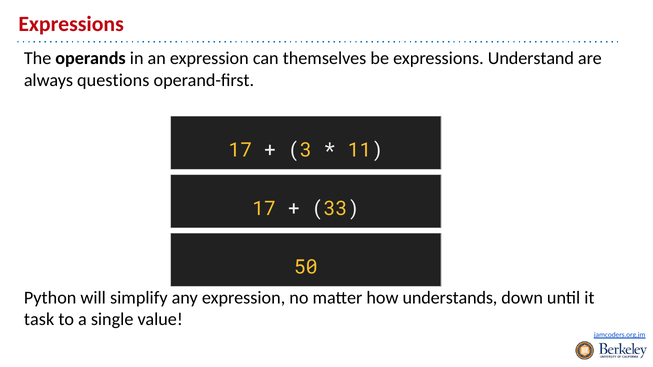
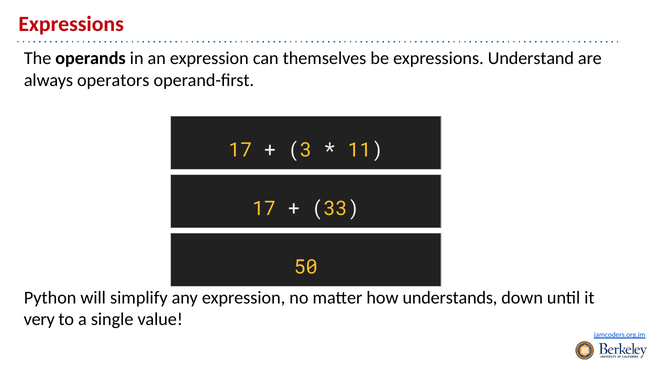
questions: questions -> operators
task: task -> very
